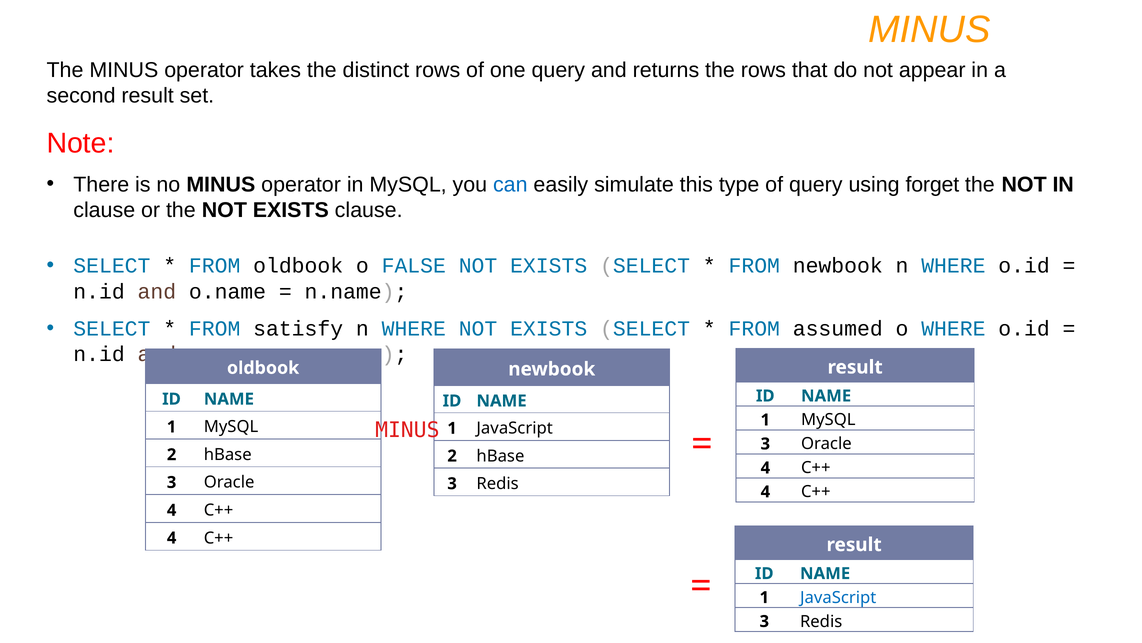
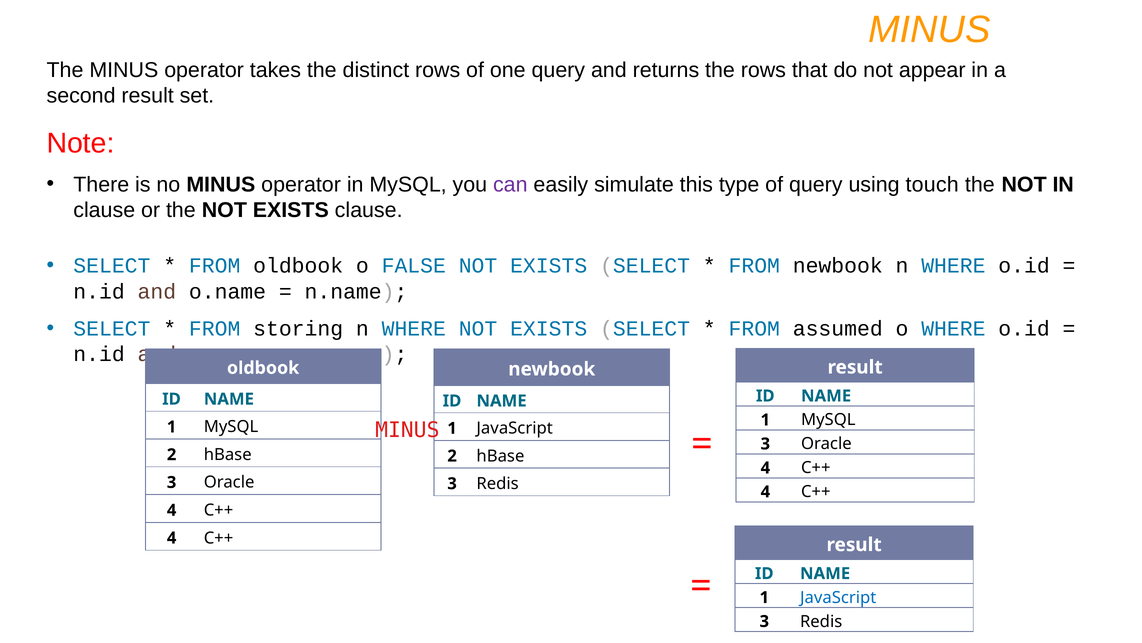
can colour: blue -> purple
forget: forget -> touch
satisfy: satisfy -> storing
